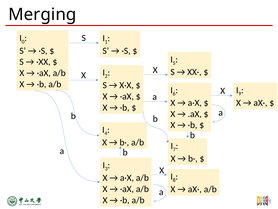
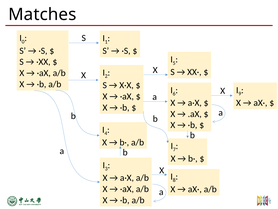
Merging: Merging -> Matches
